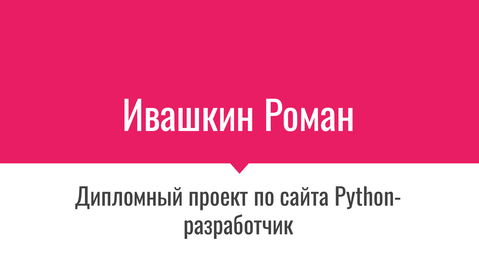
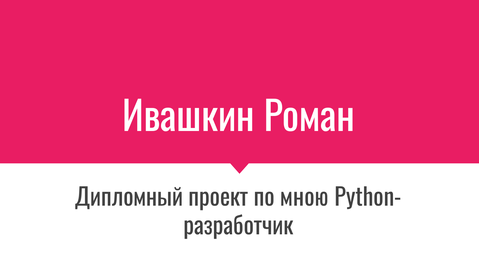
сайта: сайта -> мною
